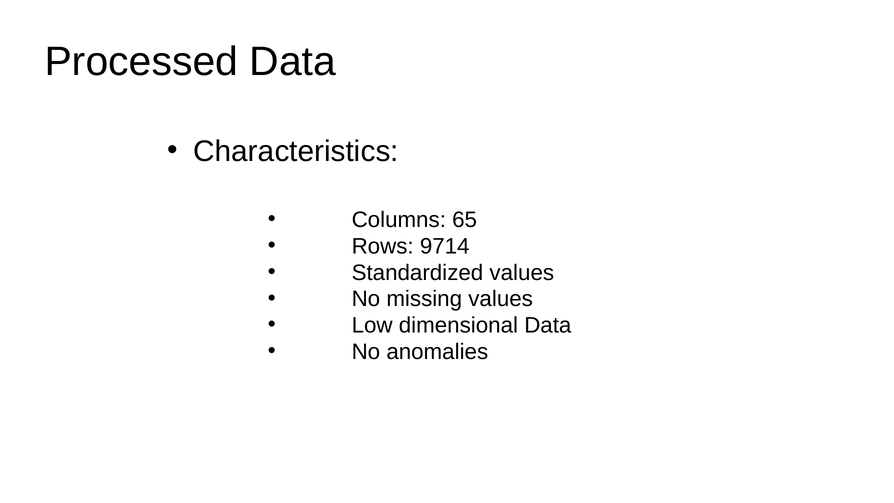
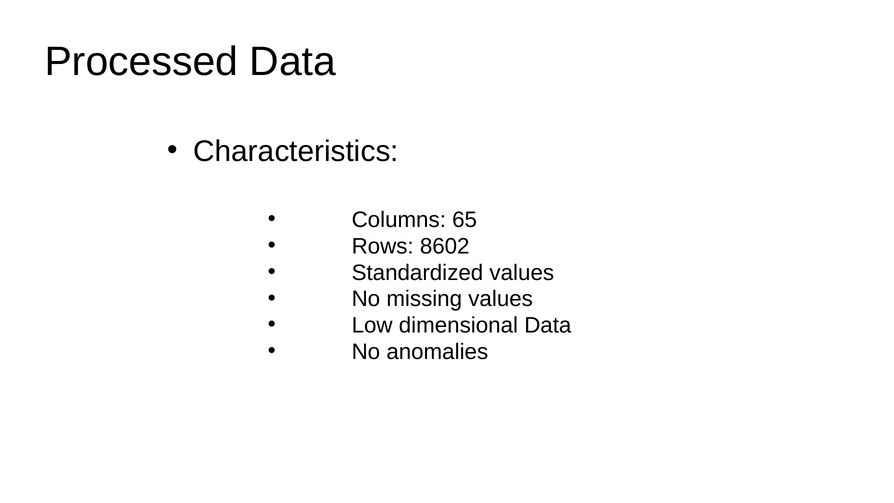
9714: 9714 -> 8602
